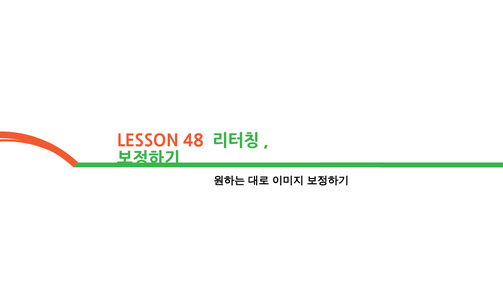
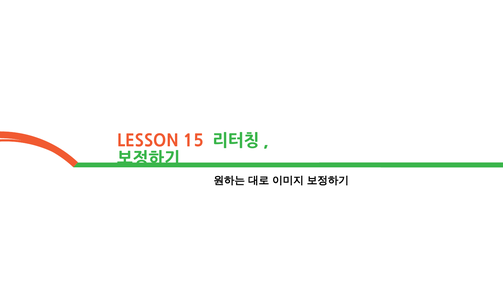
48: 48 -> 15
